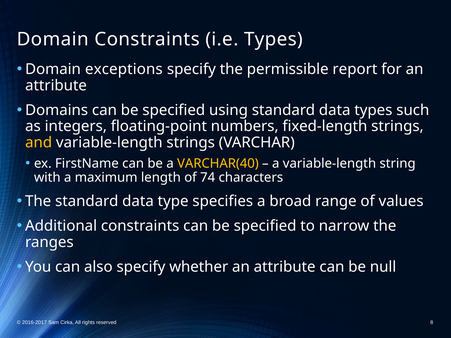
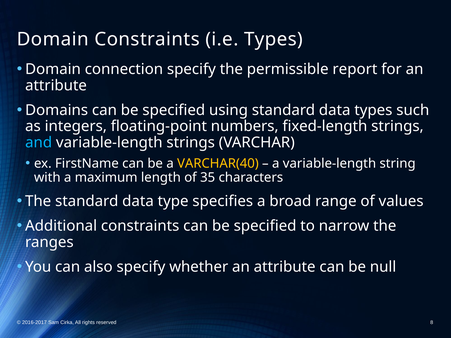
exceptions: exceptions -> connection
and colour: yellow -> light blue
74: 74 -> 35
